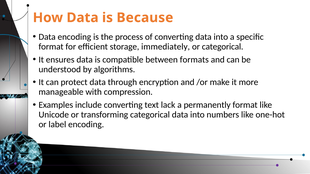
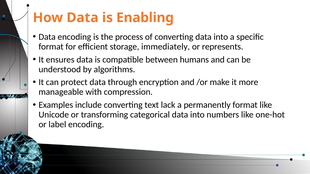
Because: Because -> Enabling
or categorical: categorical -> represents
formats: formats -> humans
